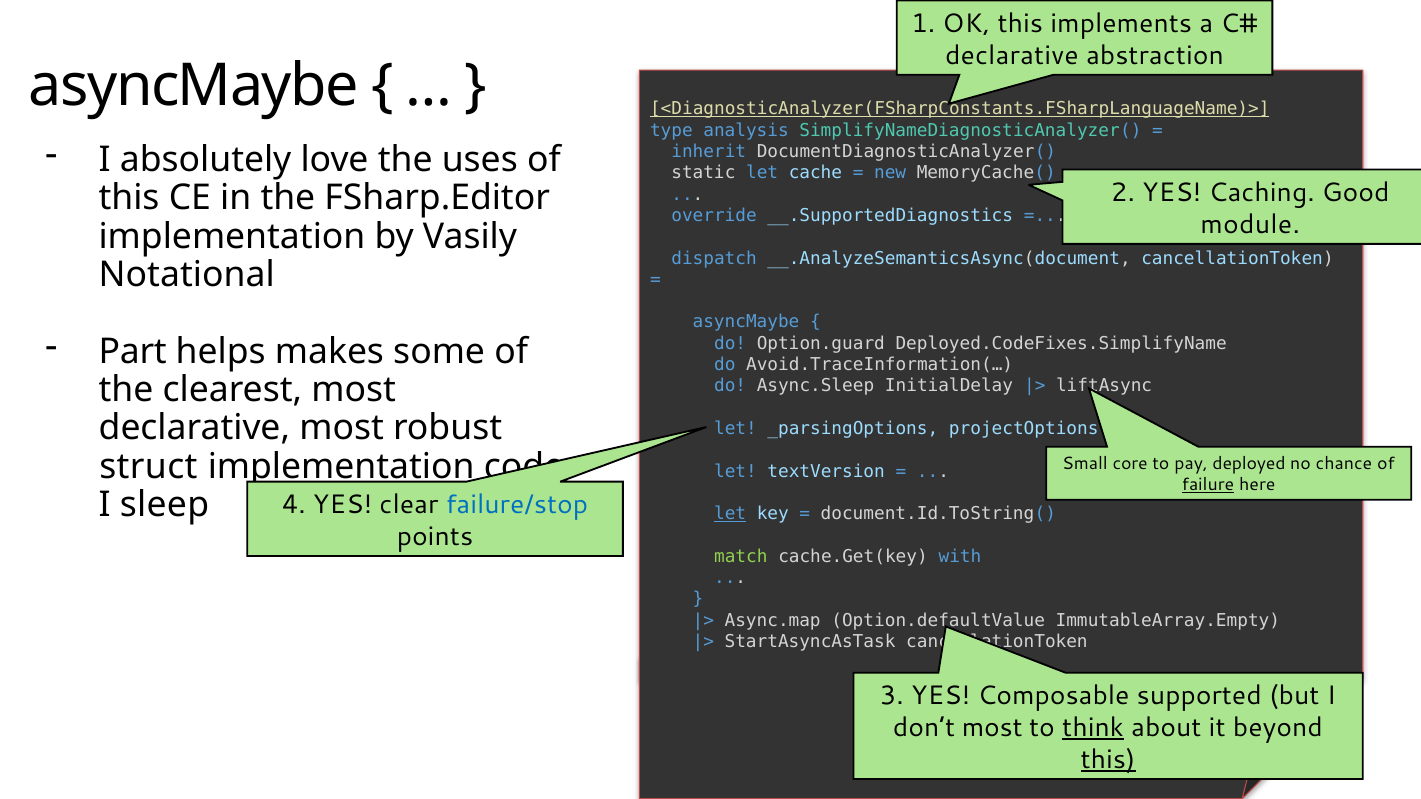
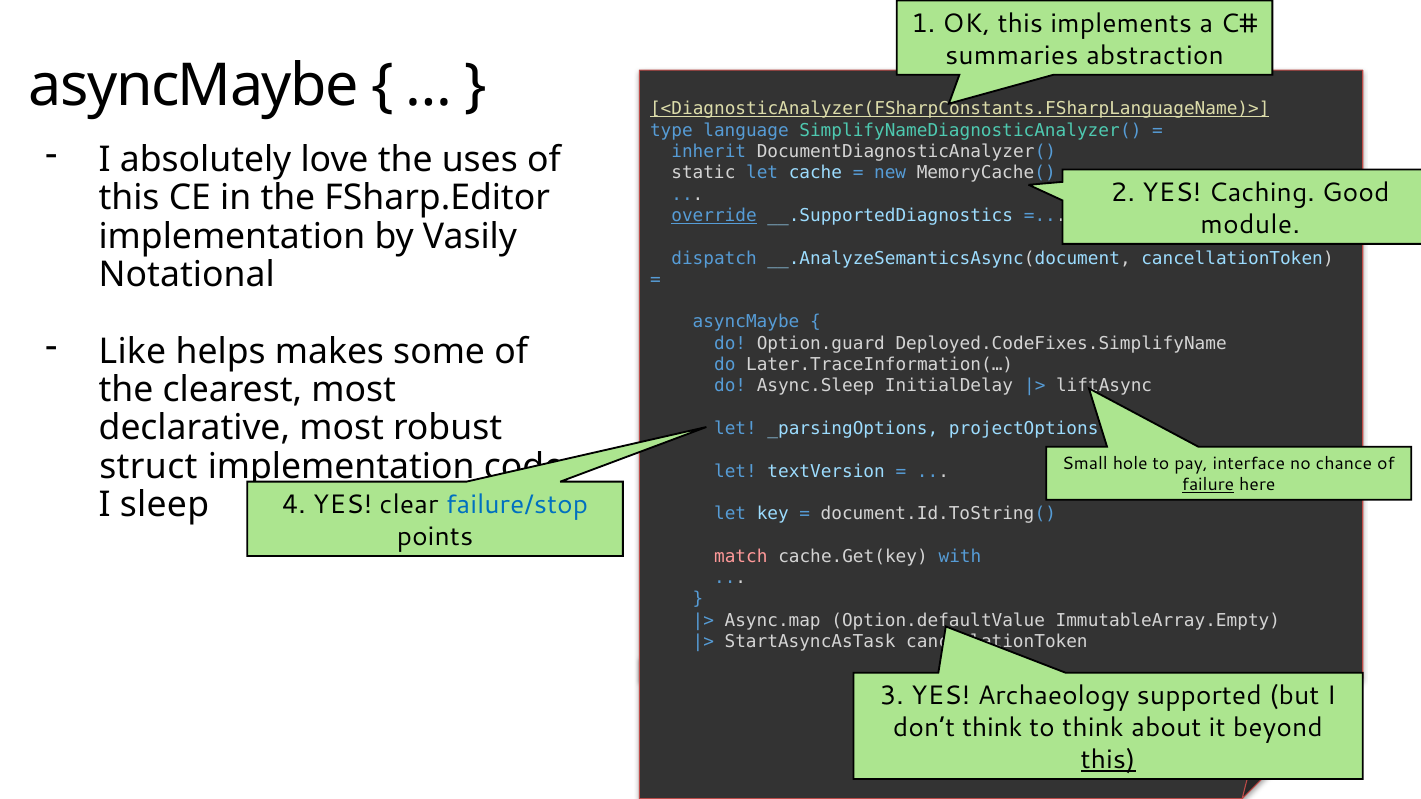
declarative at (1012, 55): declarative -> summaries
analysis: analysis -> language
override underline: none -> present
Part: Part -> Like
Avoid.TraceInformation(…: Avoid.TraceInformation(… -> Later.TraceInformation(…
core: core -> hole
deployed: deployed -> interface
let at (730, 514) underline: present -> none
match colour: light green -> pink
Composable: Composable -> Archaeology
don’t most: most -> think
think at (1093, 728) underline: present -> none
